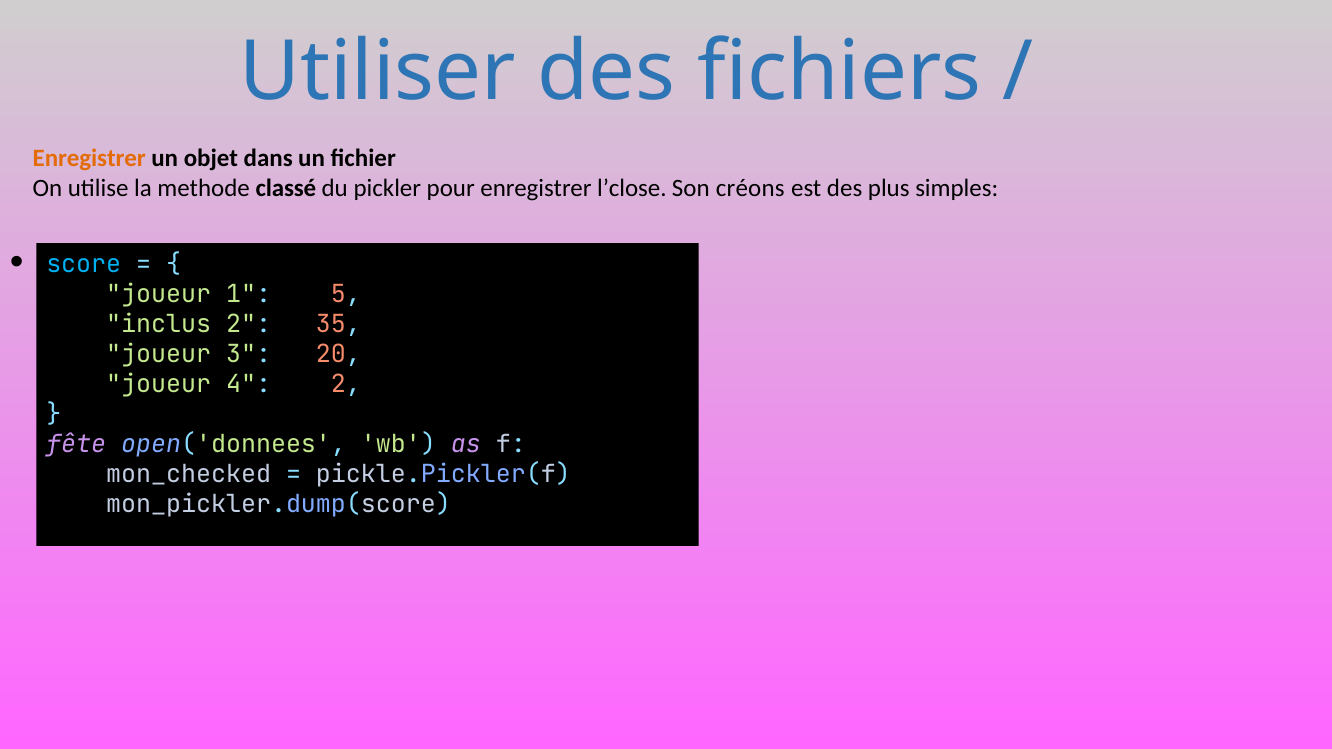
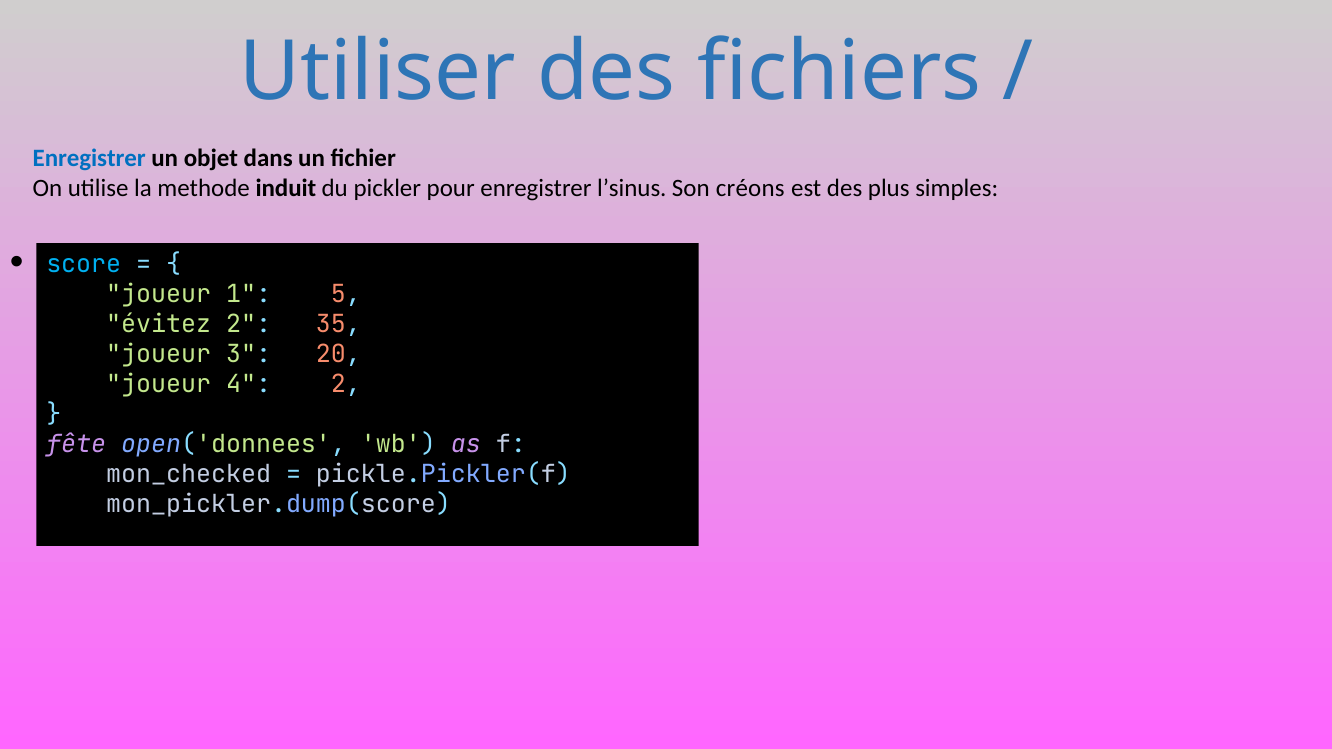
Enregistrer at (89, 158) colour: orange -> blue
classé: classé -> induit
l’close: l’close -> l’sinus
inclus: inclus -> évitez
